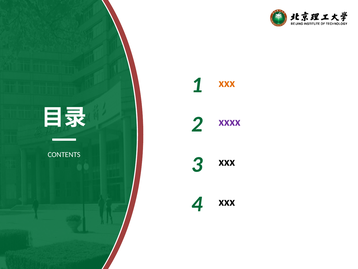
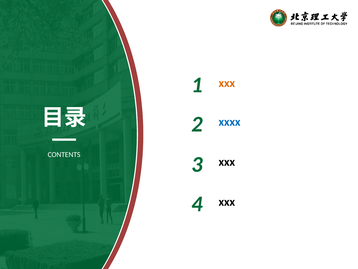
xxxx colour: purple -> blue
